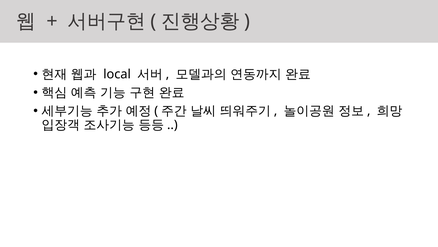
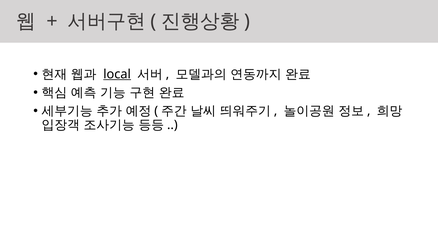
local underline: none -> present
